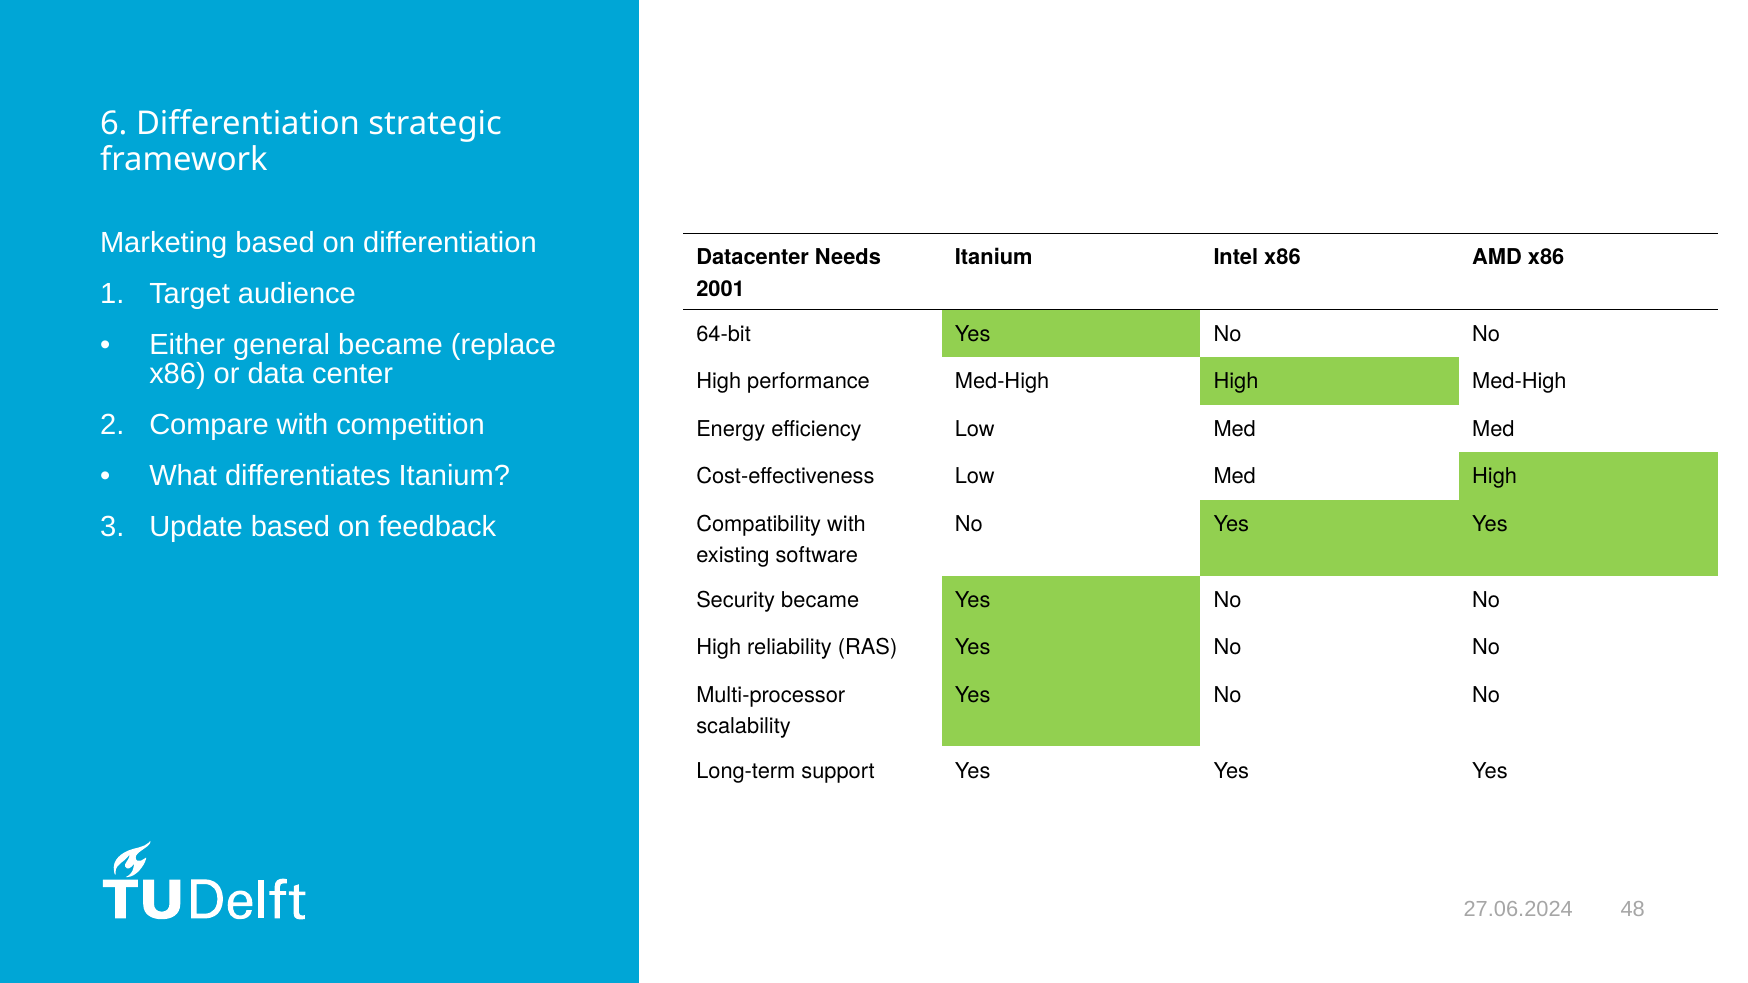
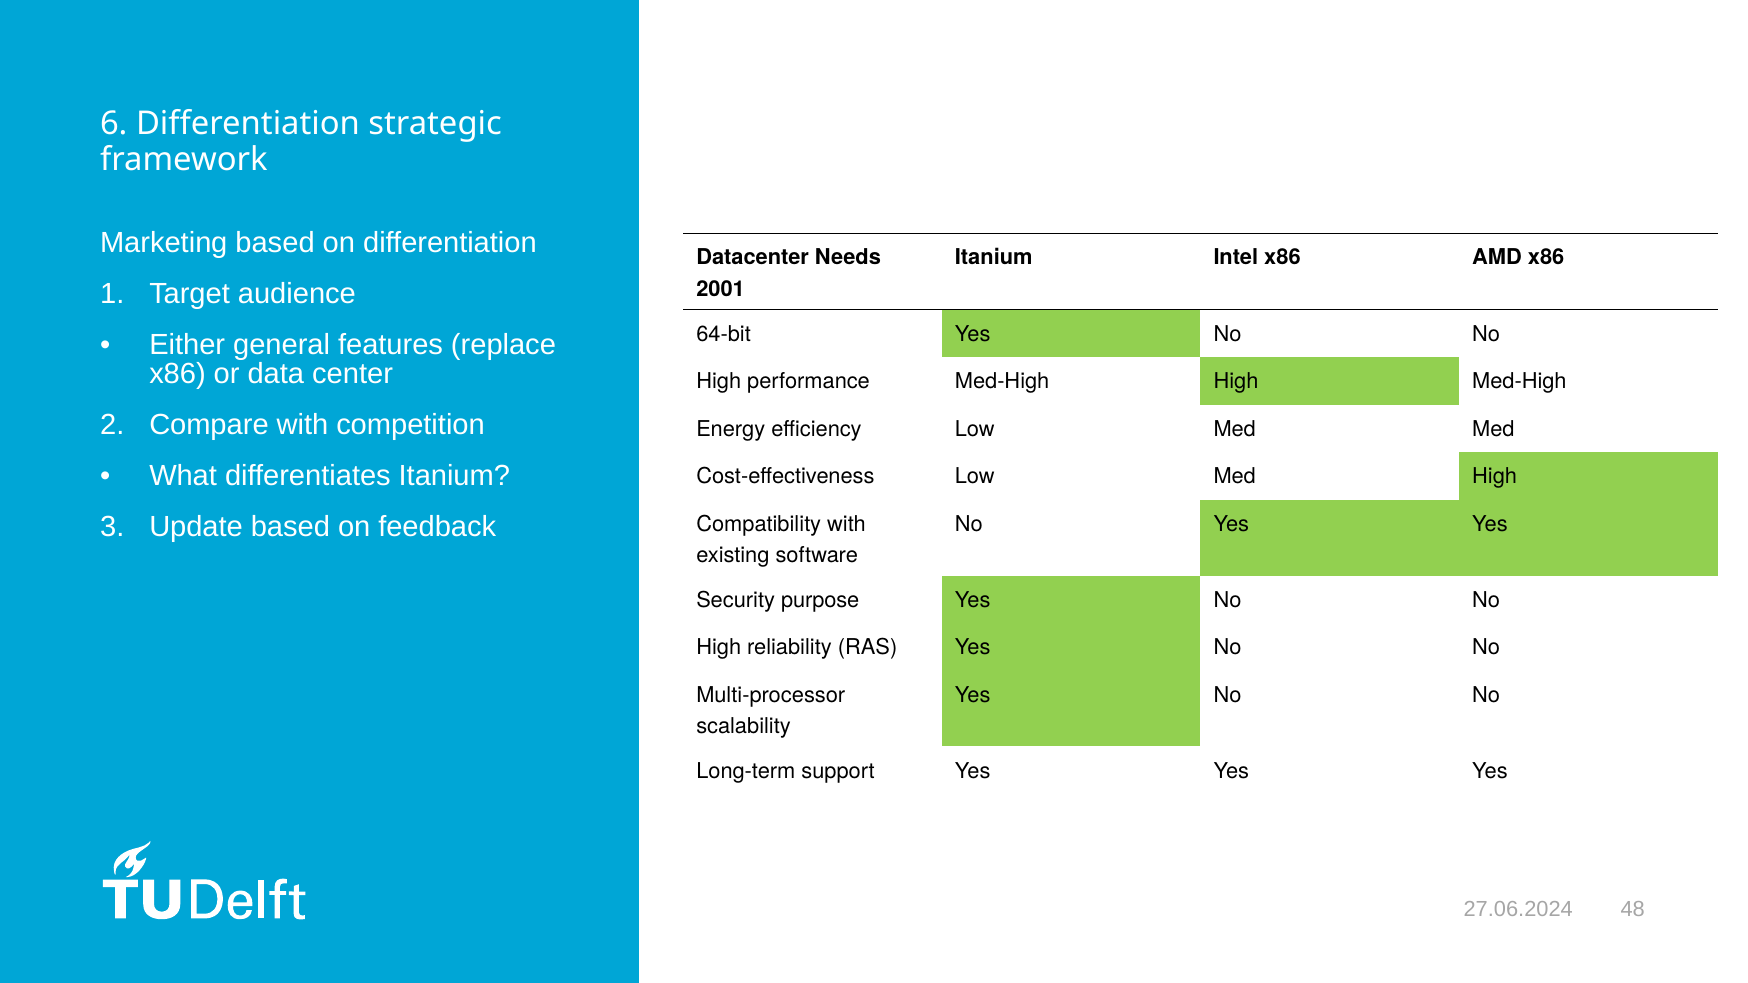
general became: became -> features
Security became: became -> purpose
